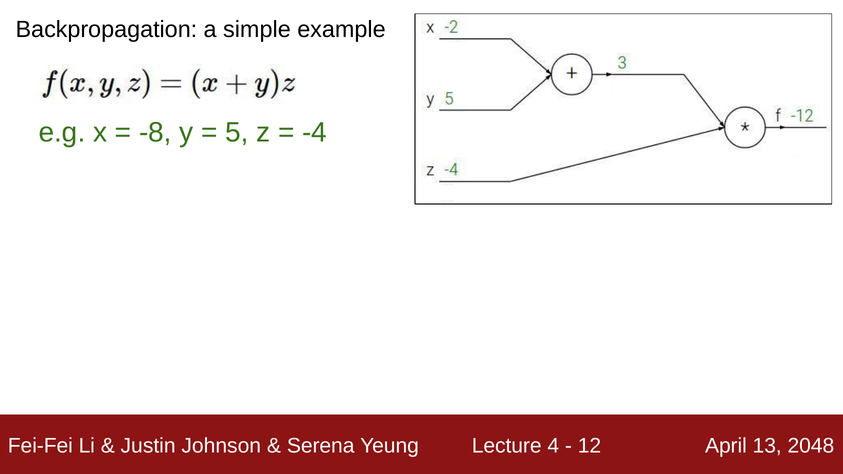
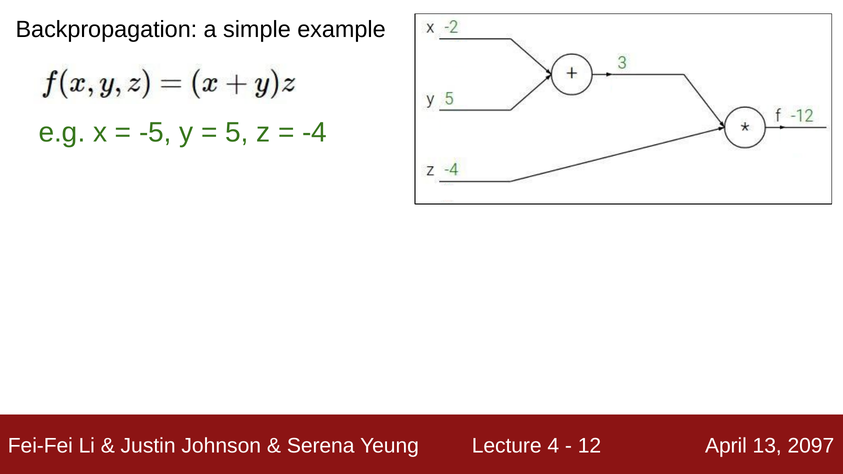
-8: -8 -> -5
2048: 2048 -> 2097
